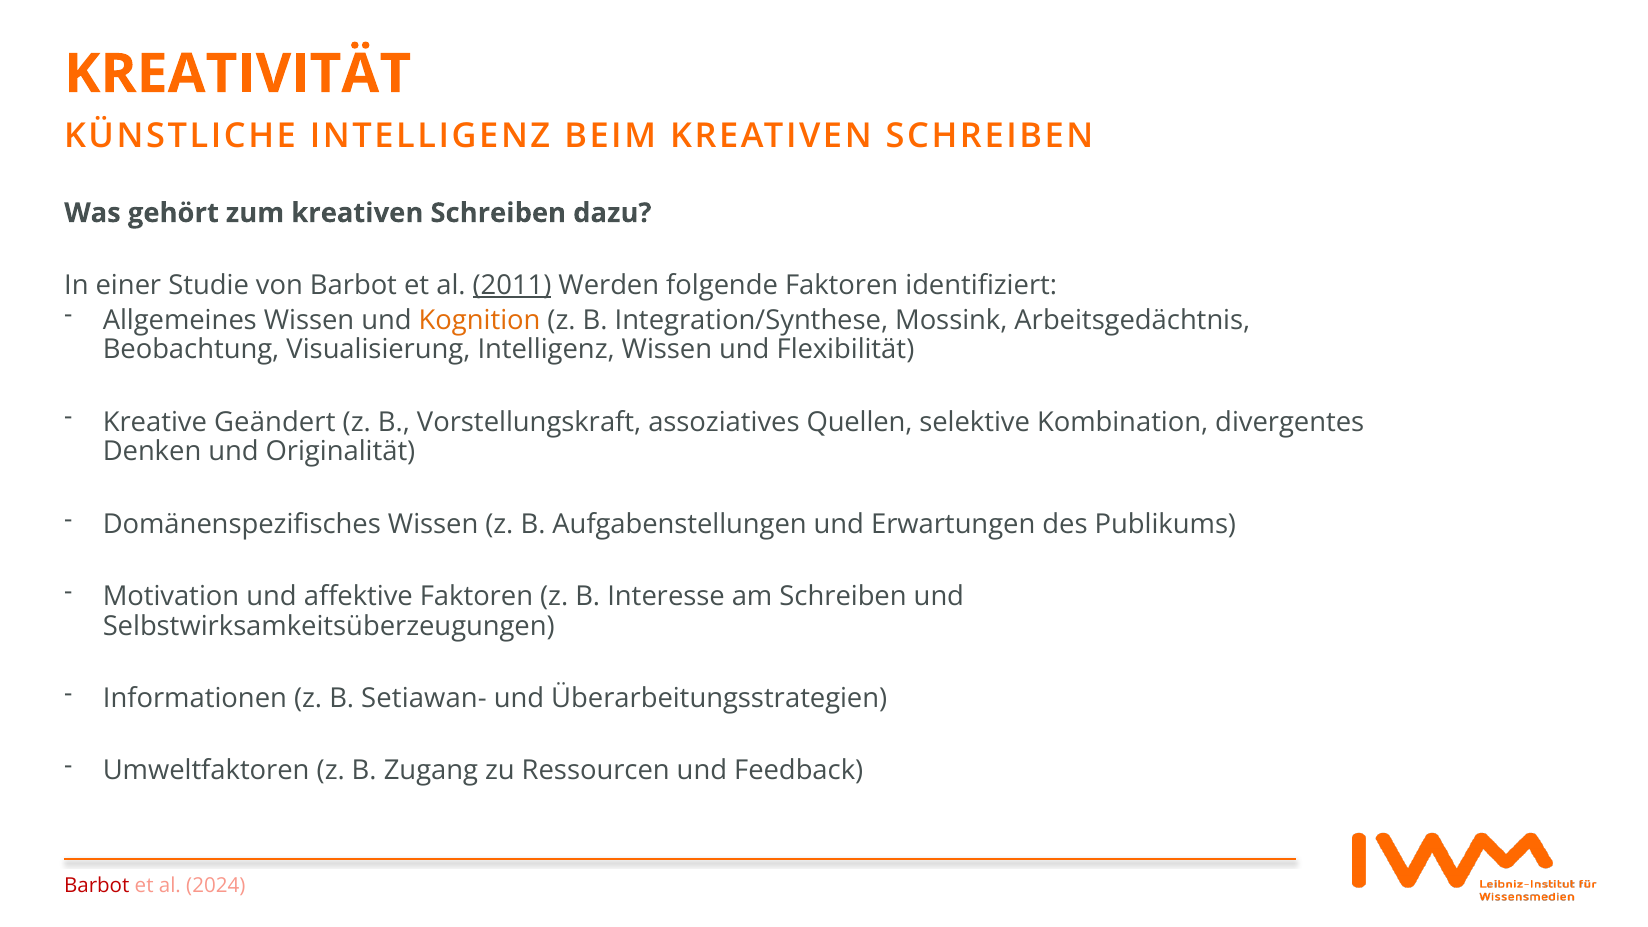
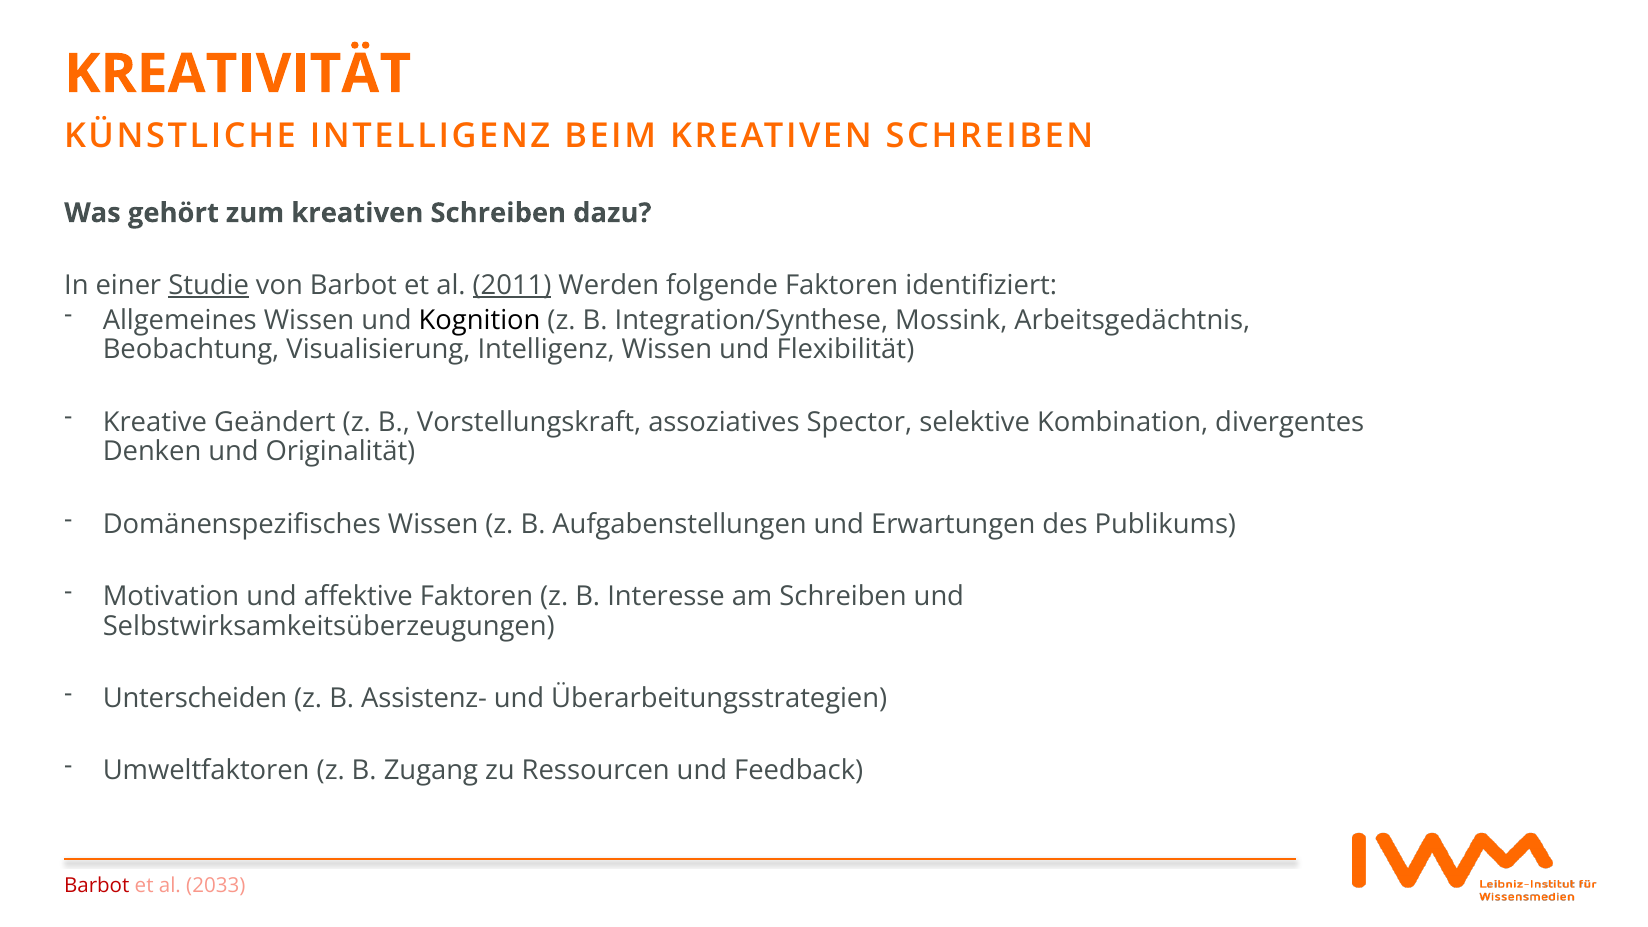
Studie underline: none -> present
Kognition colour: orange -> black
Quellen: Quellen -> Spector
Informationen: Informationen -> Unterscheiden
Setiawan-: Setiawan- -> Assistenz-
2024: 2024 -> 2033
